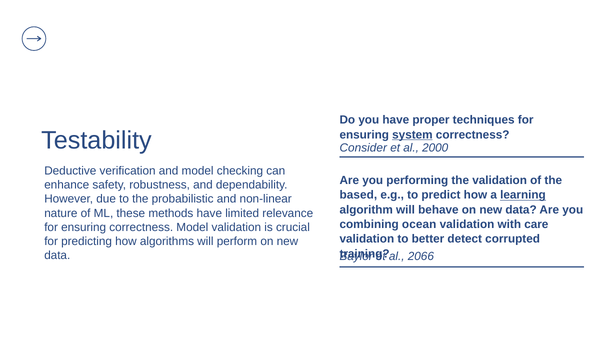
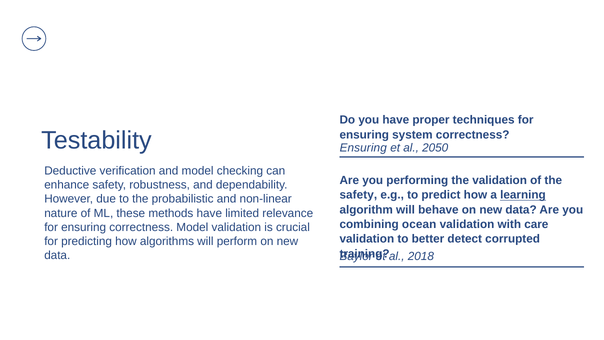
system underline: present -> none
Consider at (363, 148): Consider -> Ensuring
2000: 2000 -> 2050
based at (358, 195): based -> safety
2066: 2066 -> 2018
